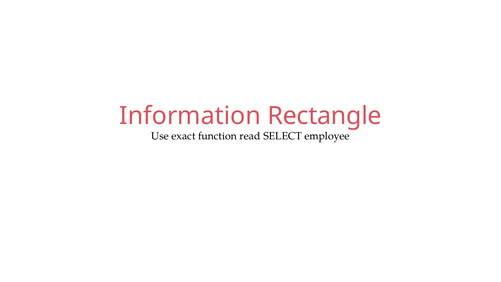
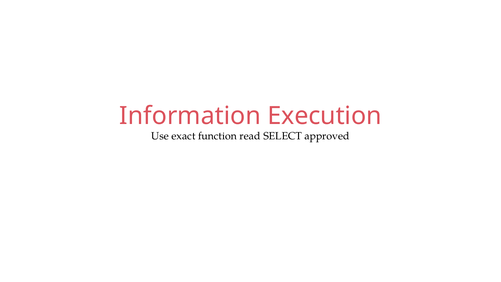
Rectangle: Rectangle -> Execution
employee: employee -> approved
